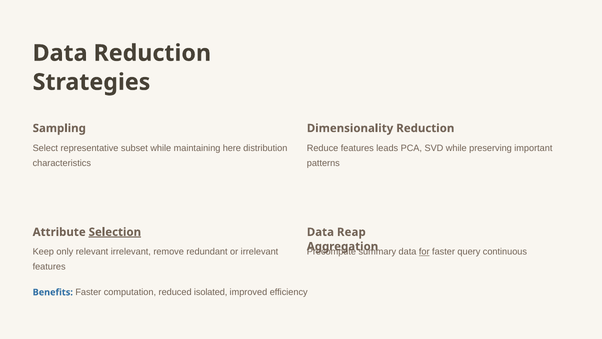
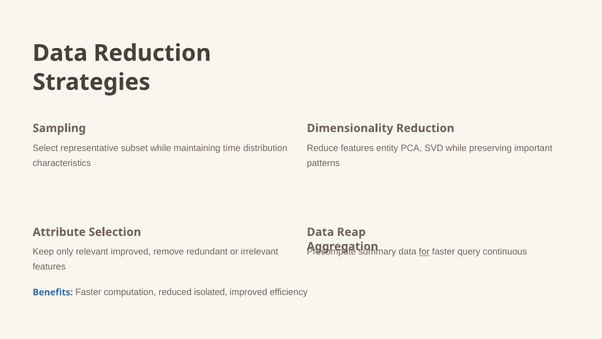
here: here -> time
leads: leads -> entity
Selection underline: present -> none
relevant irrelevant: irrelevant -> improved
